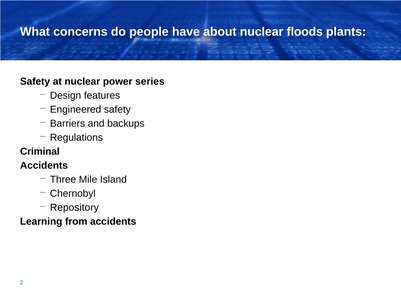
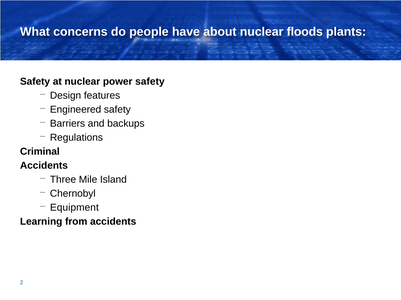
power series: series -> safety
Repository: Repository -> Equipment
